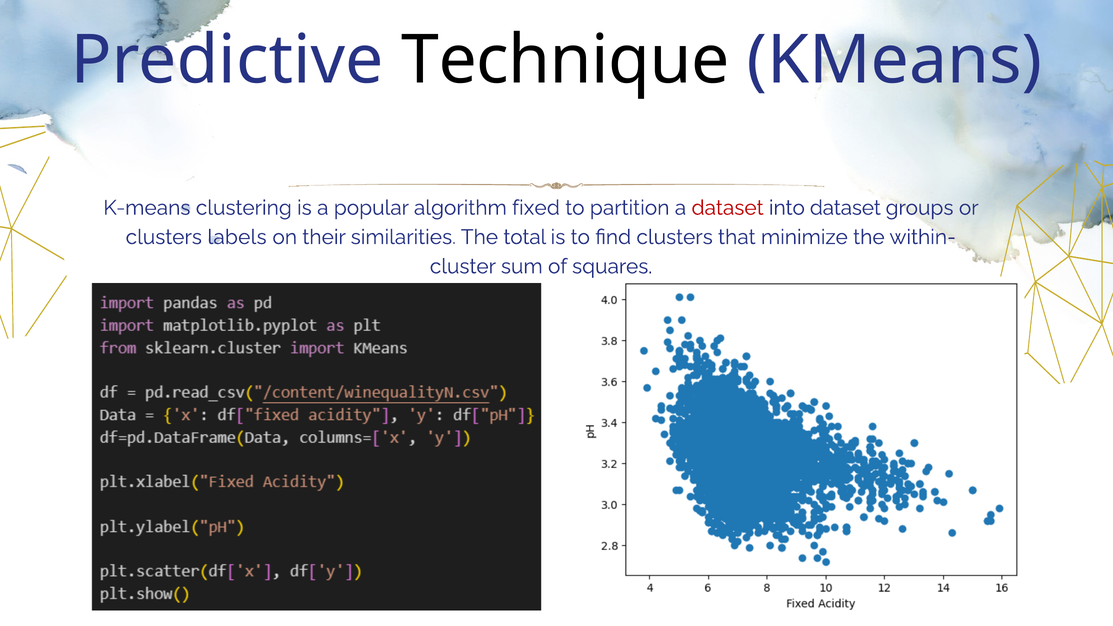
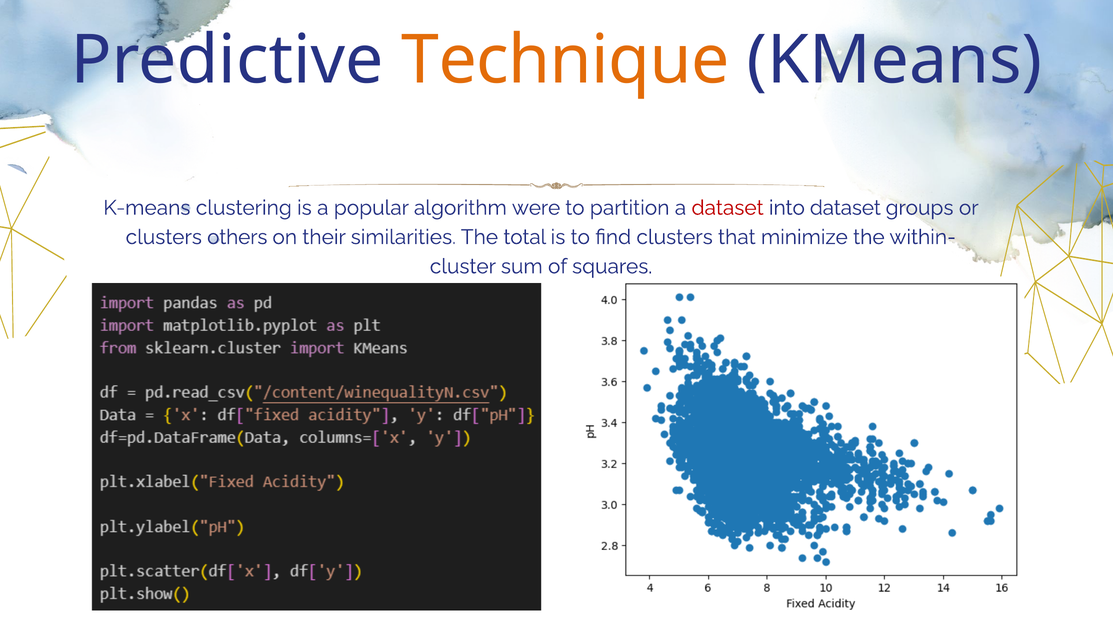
Technique colour: black -> orange
fixed: fixed -> were
labels: labels -> others
